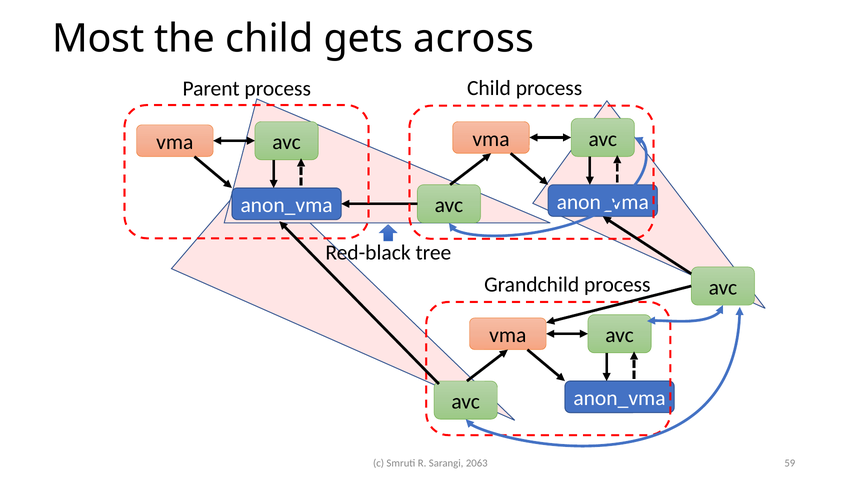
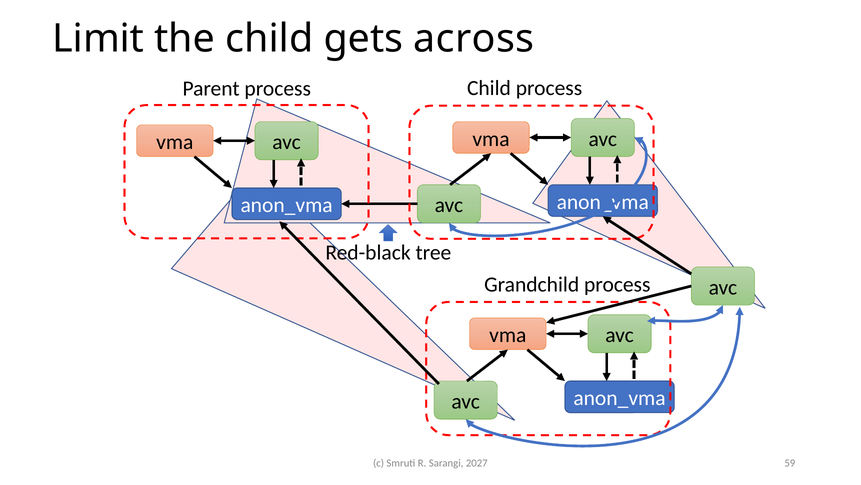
Most: Most -> Limit
2063: 2063 -> 2027
